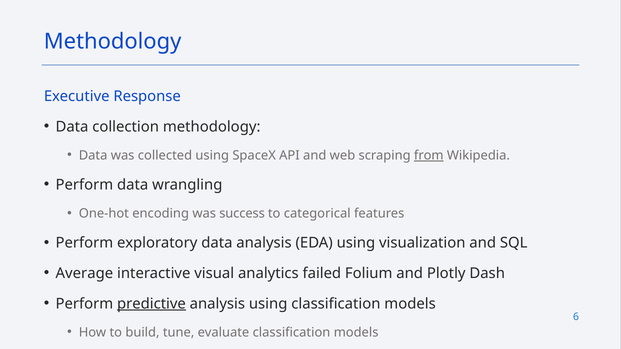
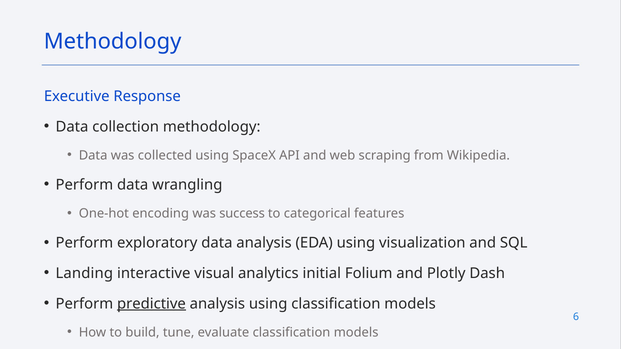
from underline: present -> none
Average: Average -> Landing
failed: failed -> initial
